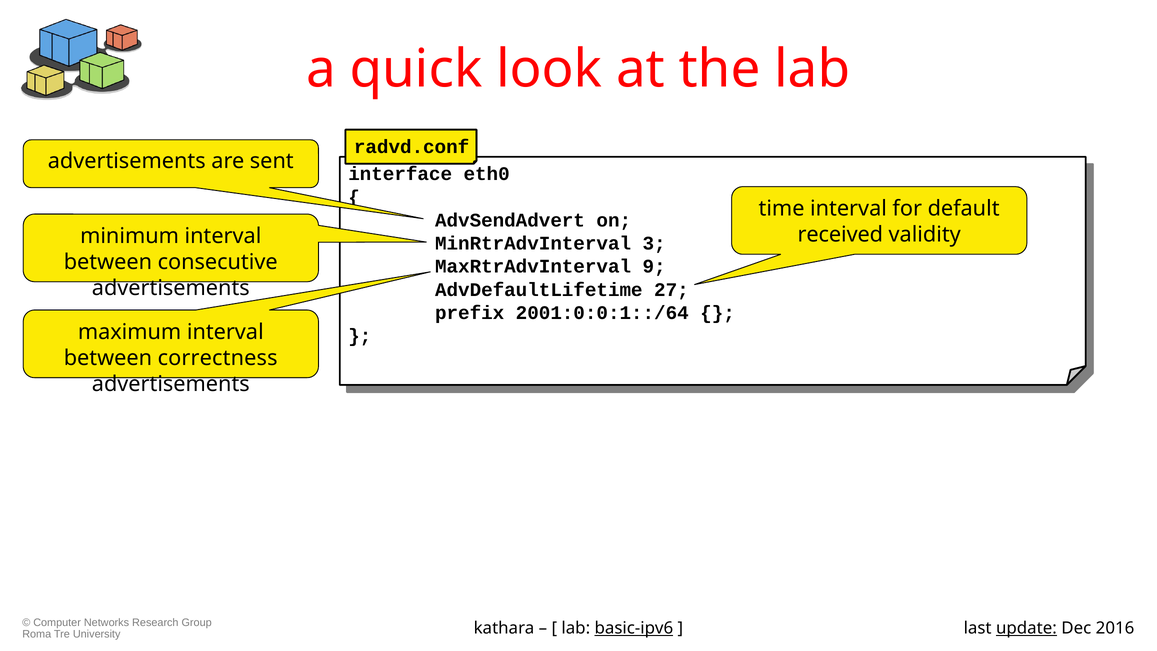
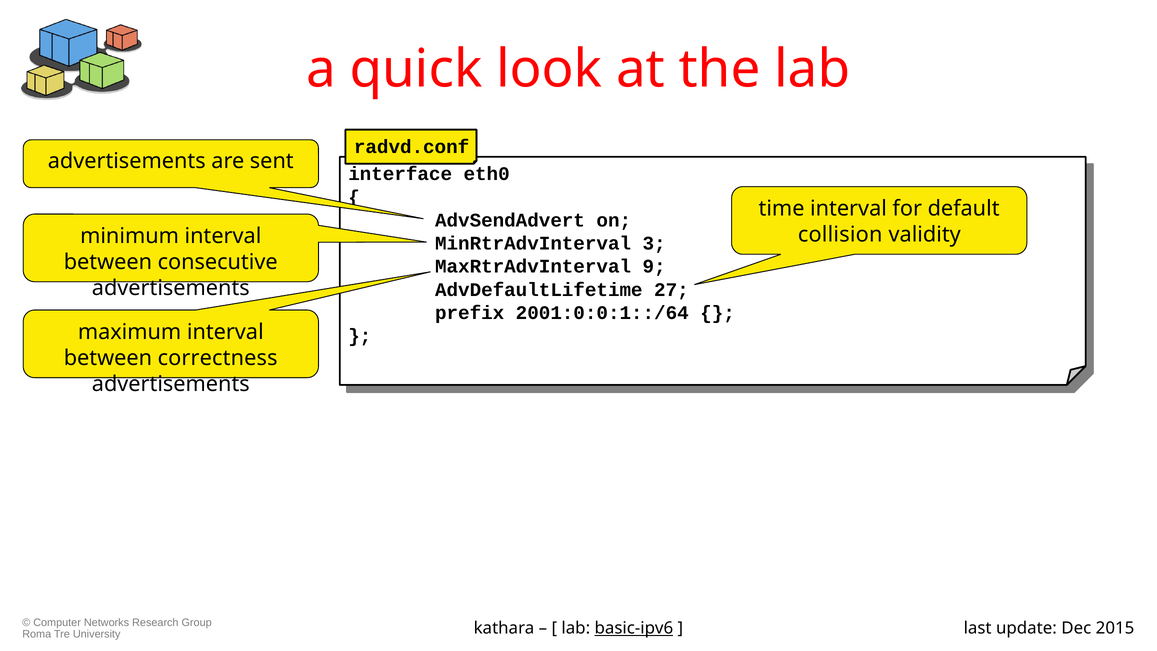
received: received -> collision
update underline: present -> none
2016: 2016 -> 2015
